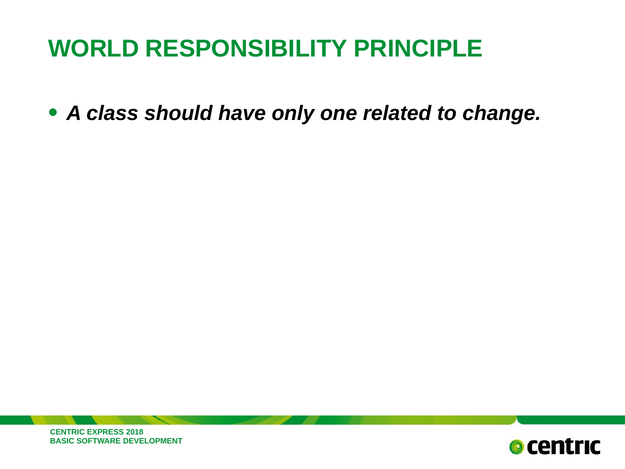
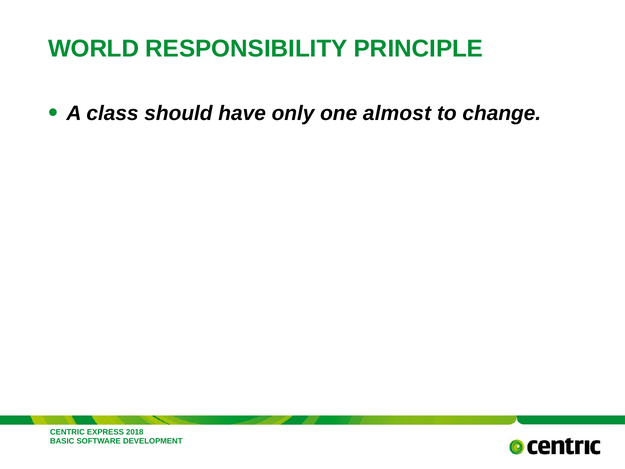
related: related -> almost
